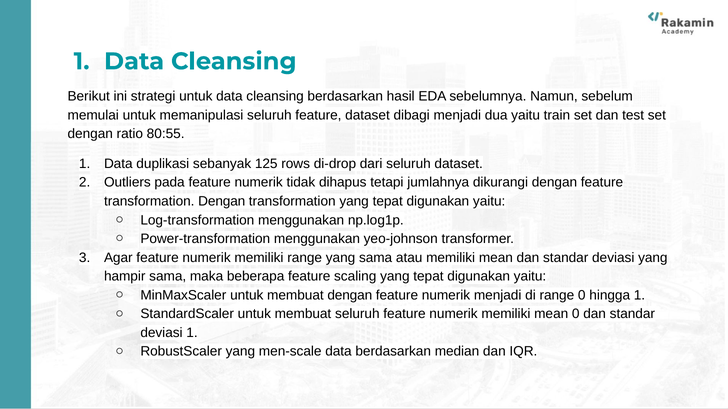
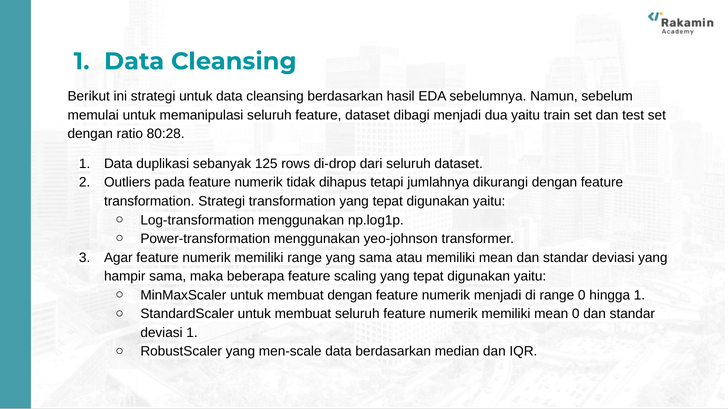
80:55: 80:55 -> 80:28
transformation Dengan: Dengan -> Strategi
